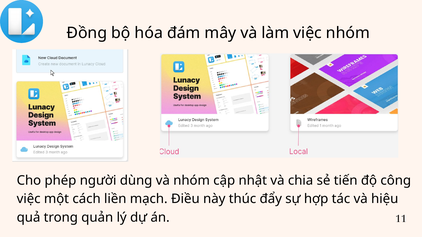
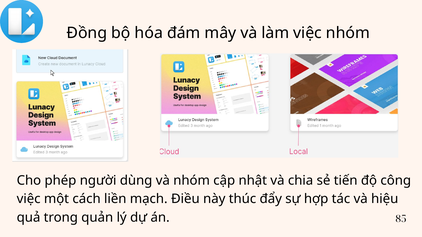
11: 11 -> 85
